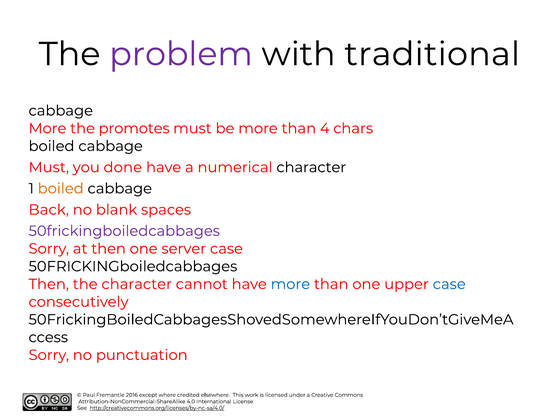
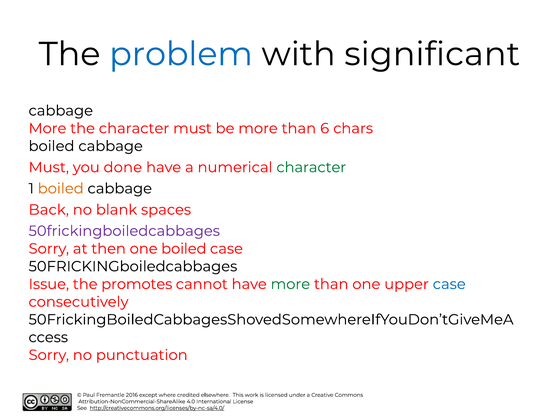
problem colour: purple -> blue
traditional: traditional -> significant
the promotes: promotes -> character
4: 4 -> 6
character at (311, 167) colour: black -> green
one server: server -> boiled
Then at (49, 284): Then -> Issue
the character: character -> promotes
more at (290, 284) colour: blue -> green
